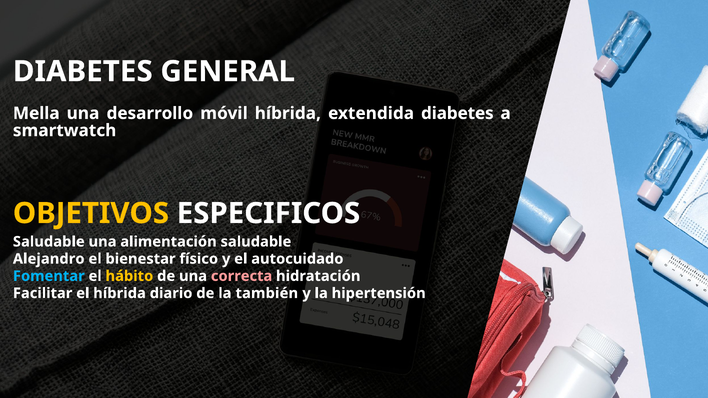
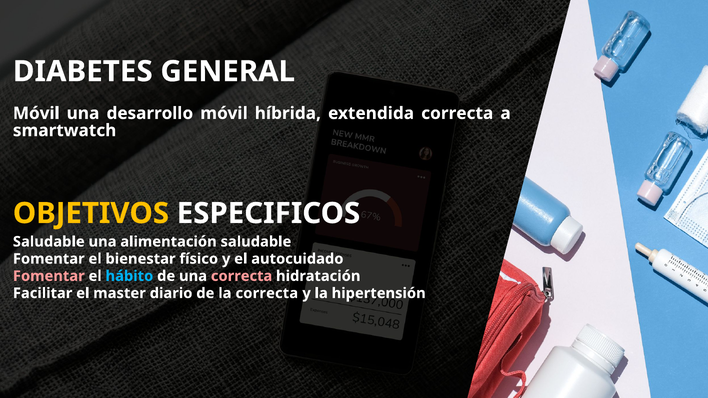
Mella at (36, 113): Mella -> Móvil
extendida diabetes: diabetes -> correcta
Alejandro at (49, 259): Alejandro -> Fomentar
Fomentar at (49, 276) colour: light blue -> pink
hábito colour: yellow -> light blue
el híbrida: híbrida -> master
la también: también -> correcta
